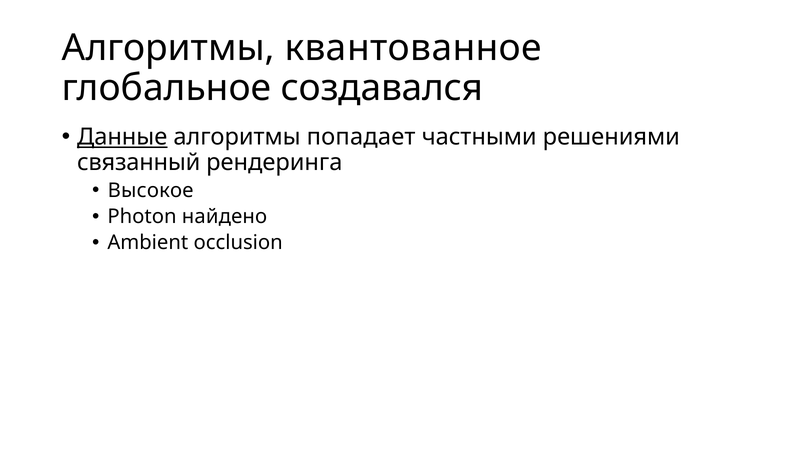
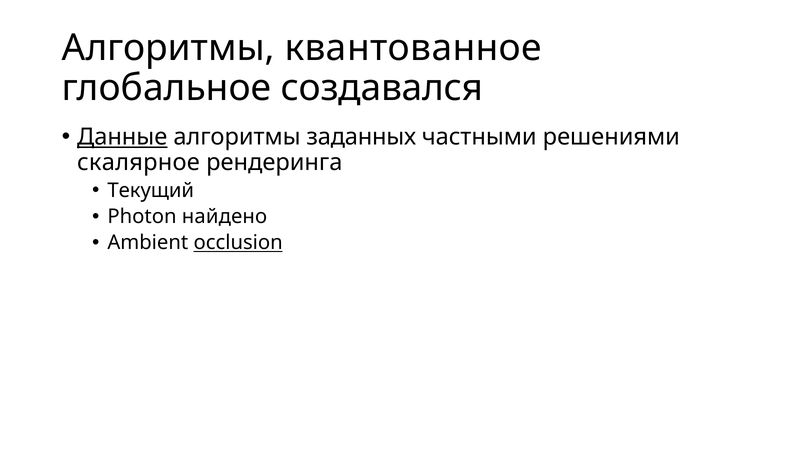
попадает: попадает -> заданных
связанный: связанный -> скалярное
Высокое: Высокое -> Текущий
occlusion underline: none -> present
